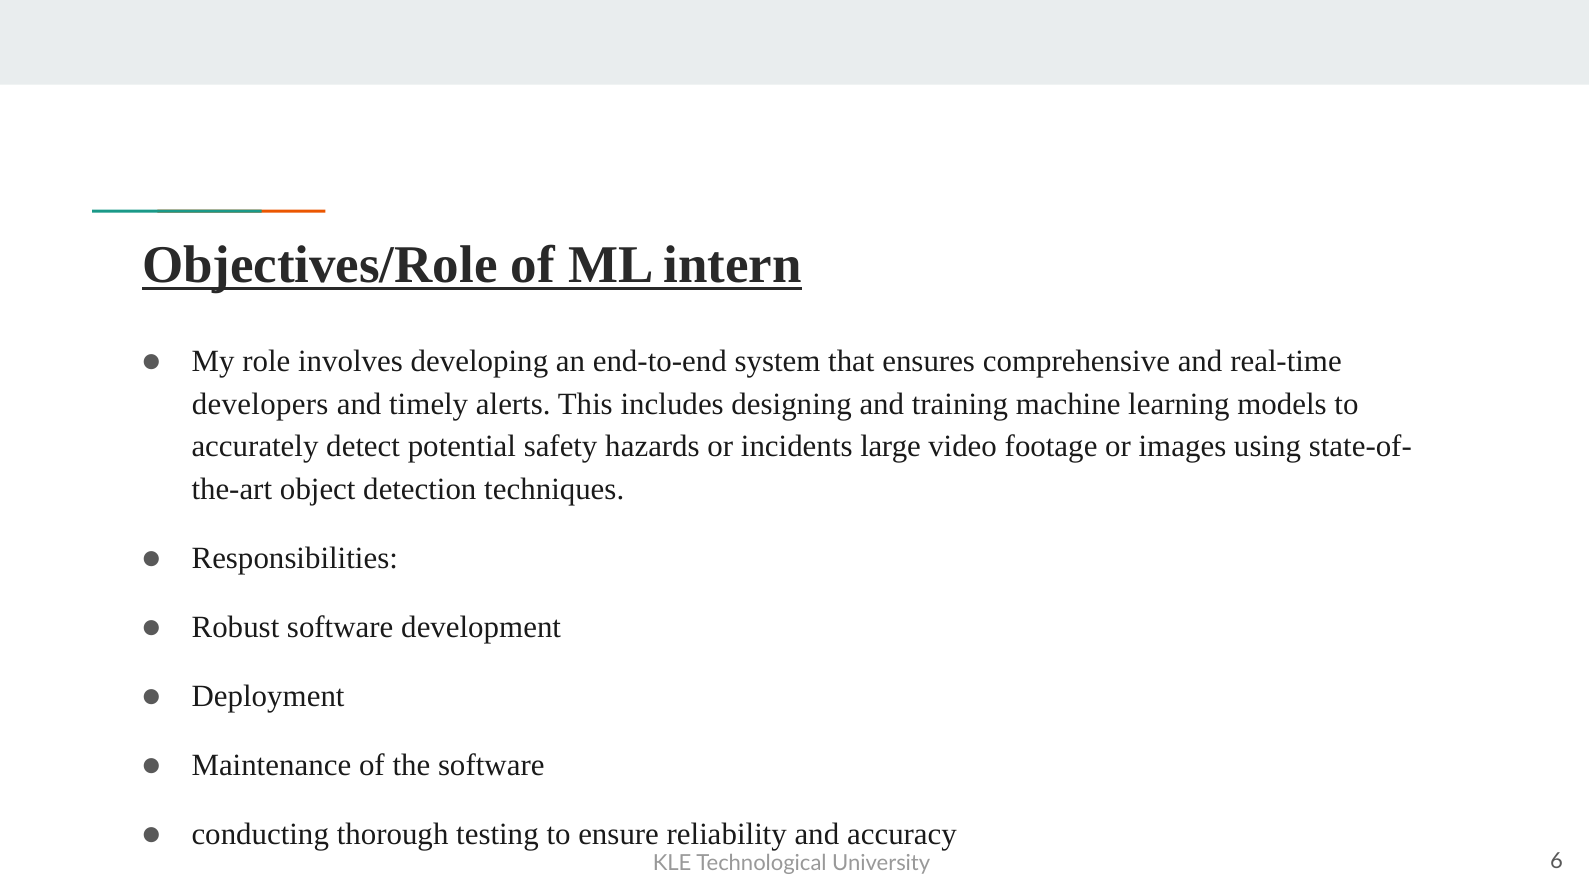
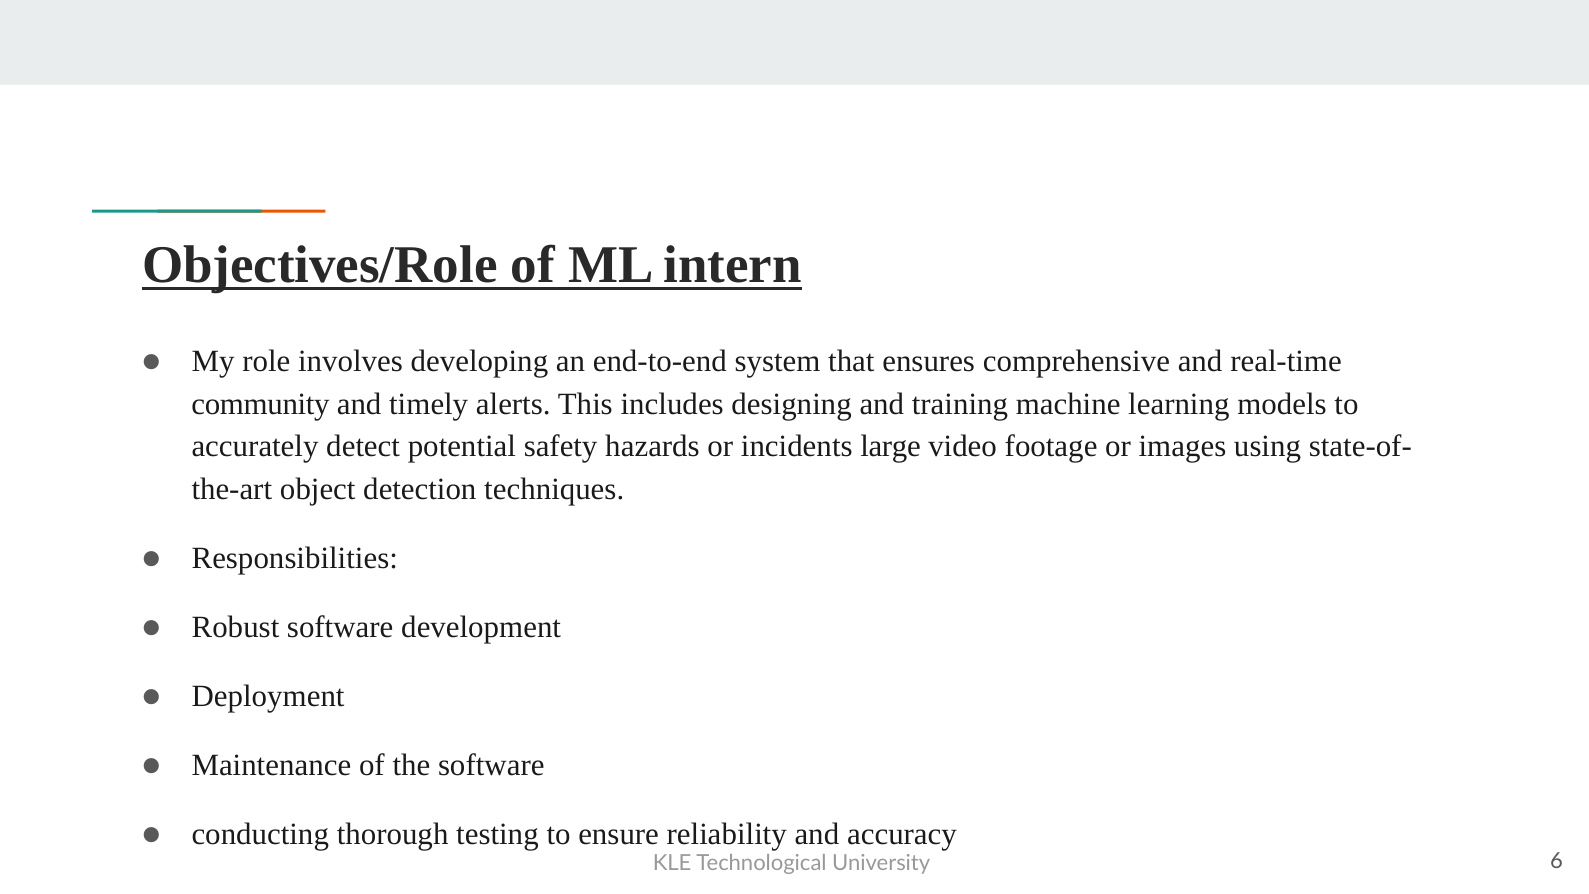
developers: developers -> community
